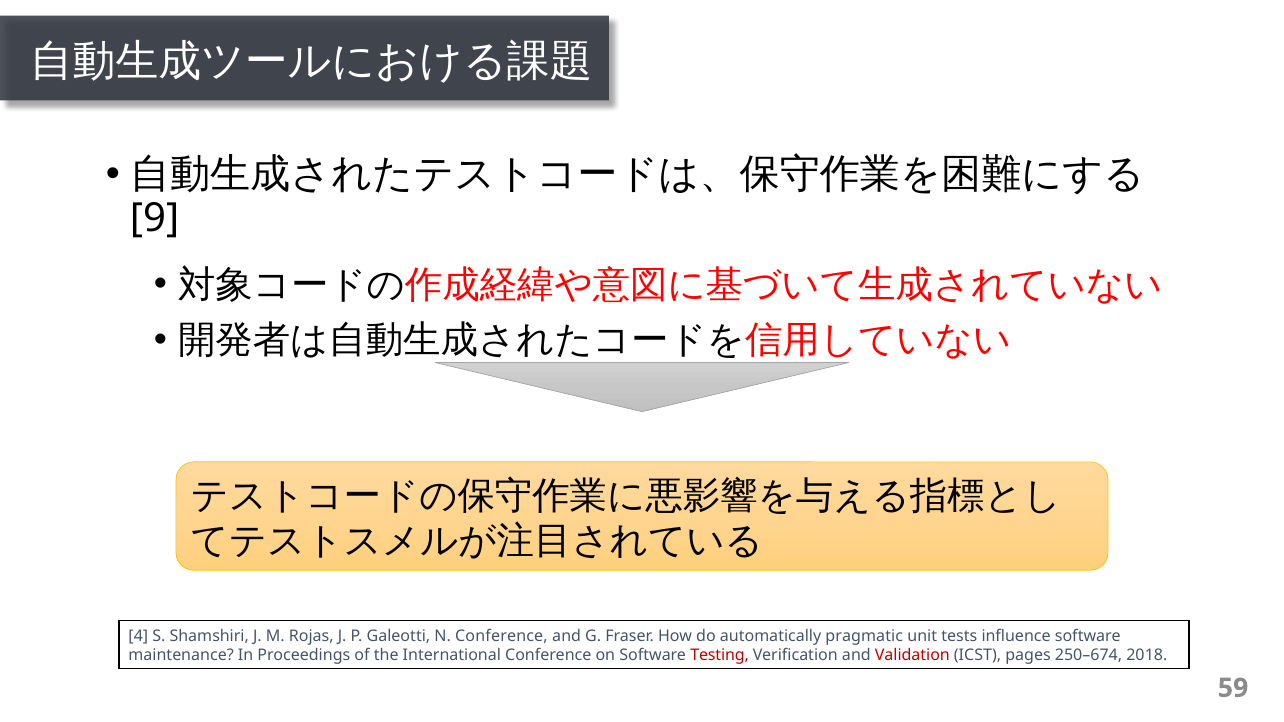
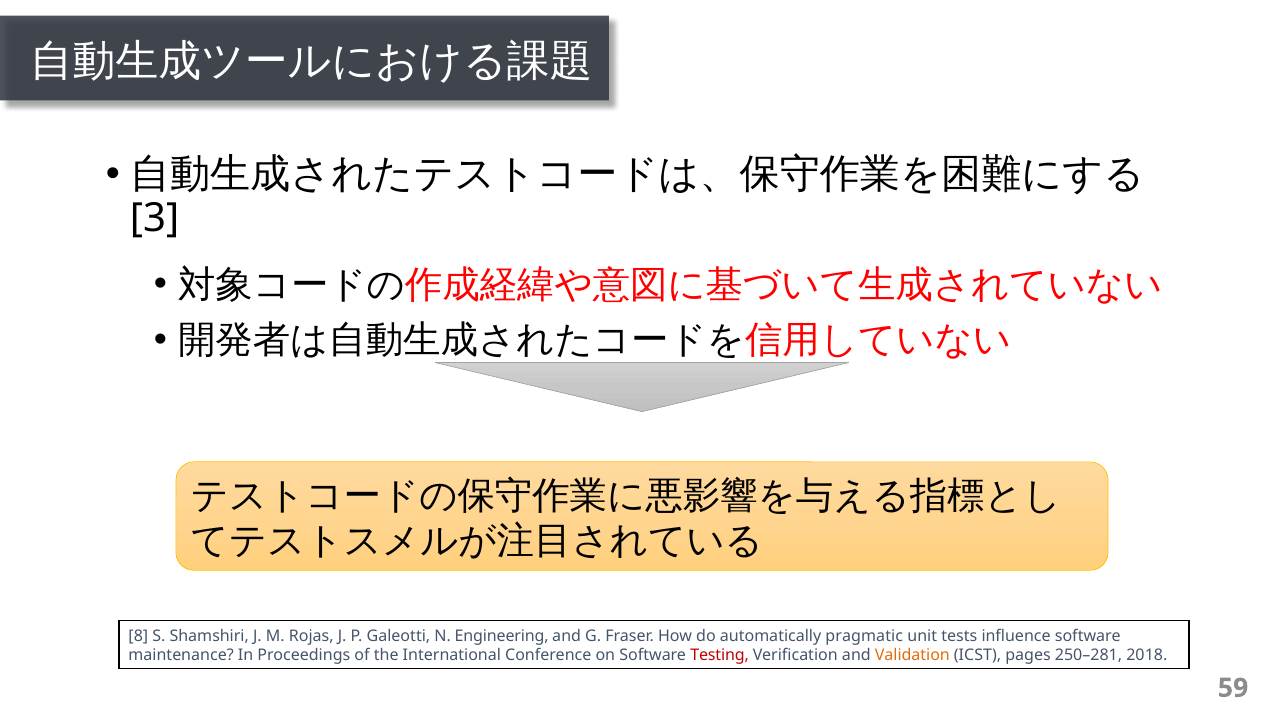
9: 9 -> 3
4: 4 -> 8
N Conference: Conference -> Engineering
Validation colour: red -> orange
250–674: 250–674 -> 250–281
